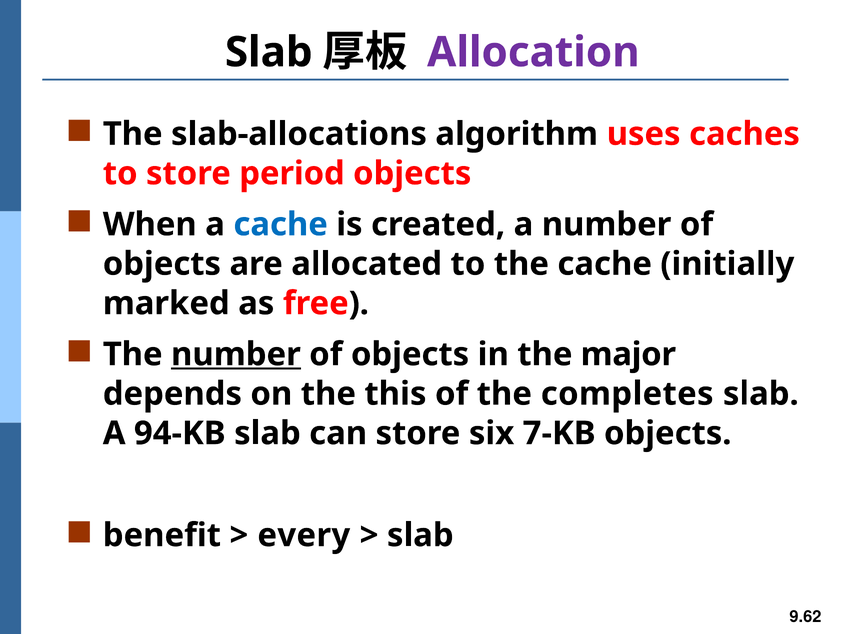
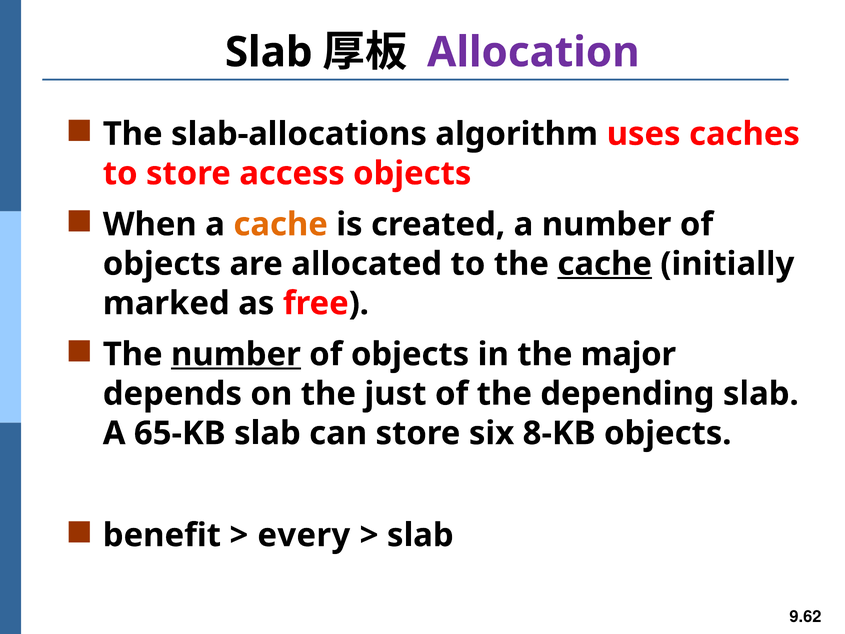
period: period -> access
cache at (281, 224) colour: blue -> orange
cache at (605, 264) underline: none -> present
this: this -> just
completes: completes -> depending
94-KB: 94-KB -> 65-KB
7-KB: 7-KB -> 8-KB
